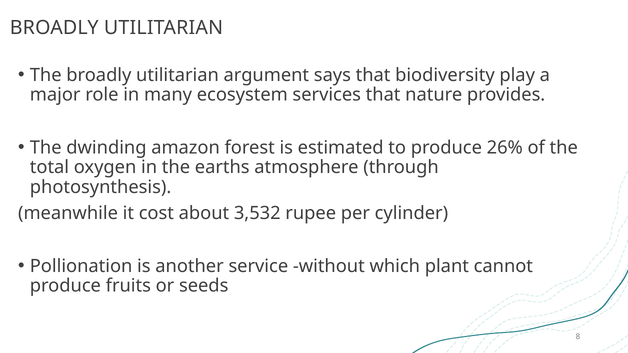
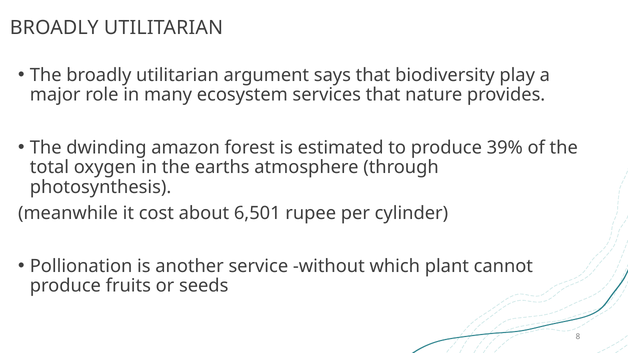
26%: 26% -> 39%
3,532: 3,532 -> 6,501
